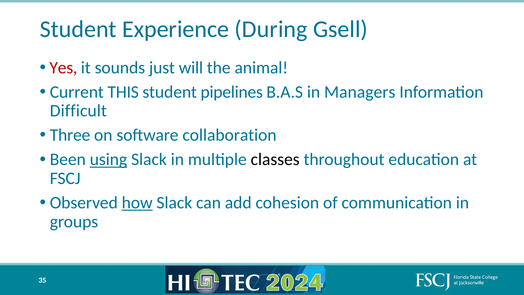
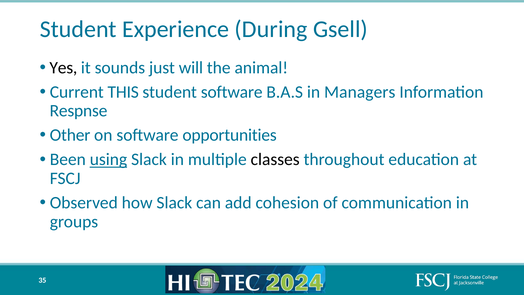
Yes colour: red -> black
student pipelines: pipelines -> software
Difficult: Difficult -> Respnse
Three: Three -> Other
collaboration: collaboration -> opportunities
how underline: present -> none
